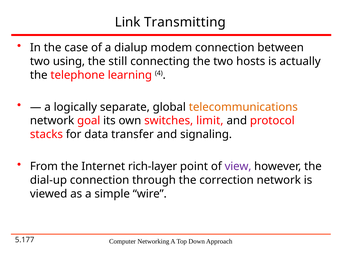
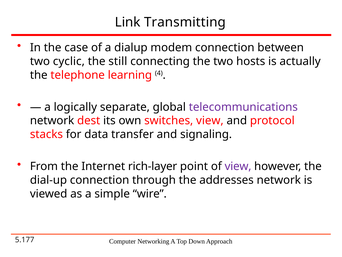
using: using -> cyclic
telecommunications colour: orange -> purple
goal: goal -> dest
switches limit: limit -> view
correction: correction -> addresses
